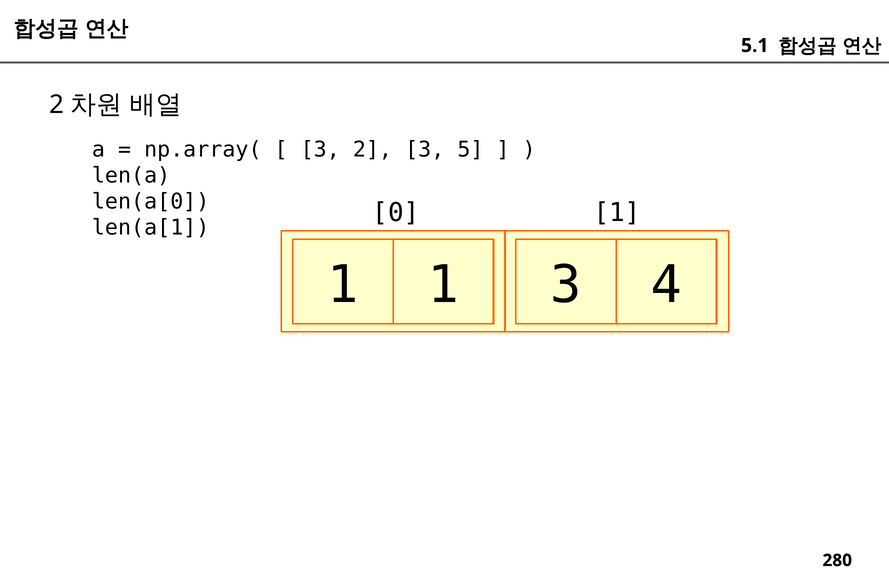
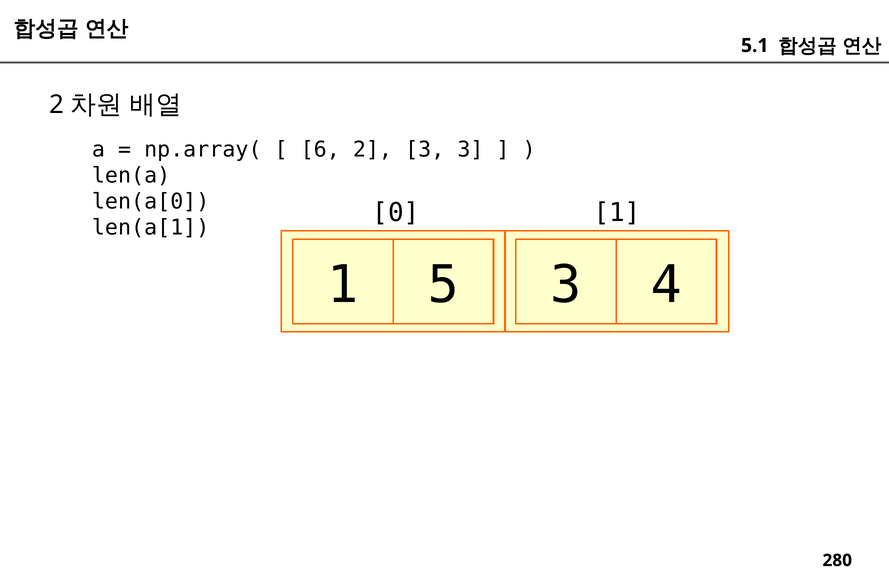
3 at (320, 150): 3 -> 6
3 5: 5 -> 3
1 1: 1 -> 5
